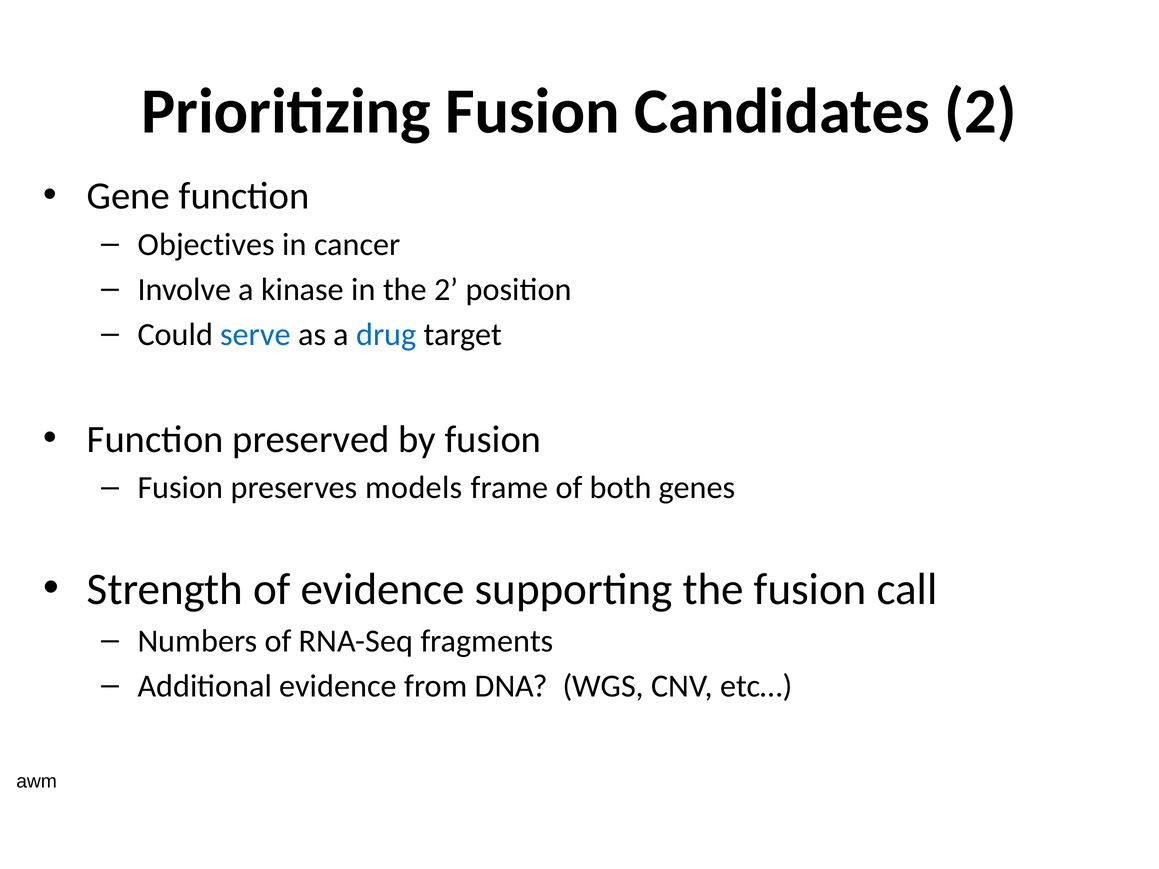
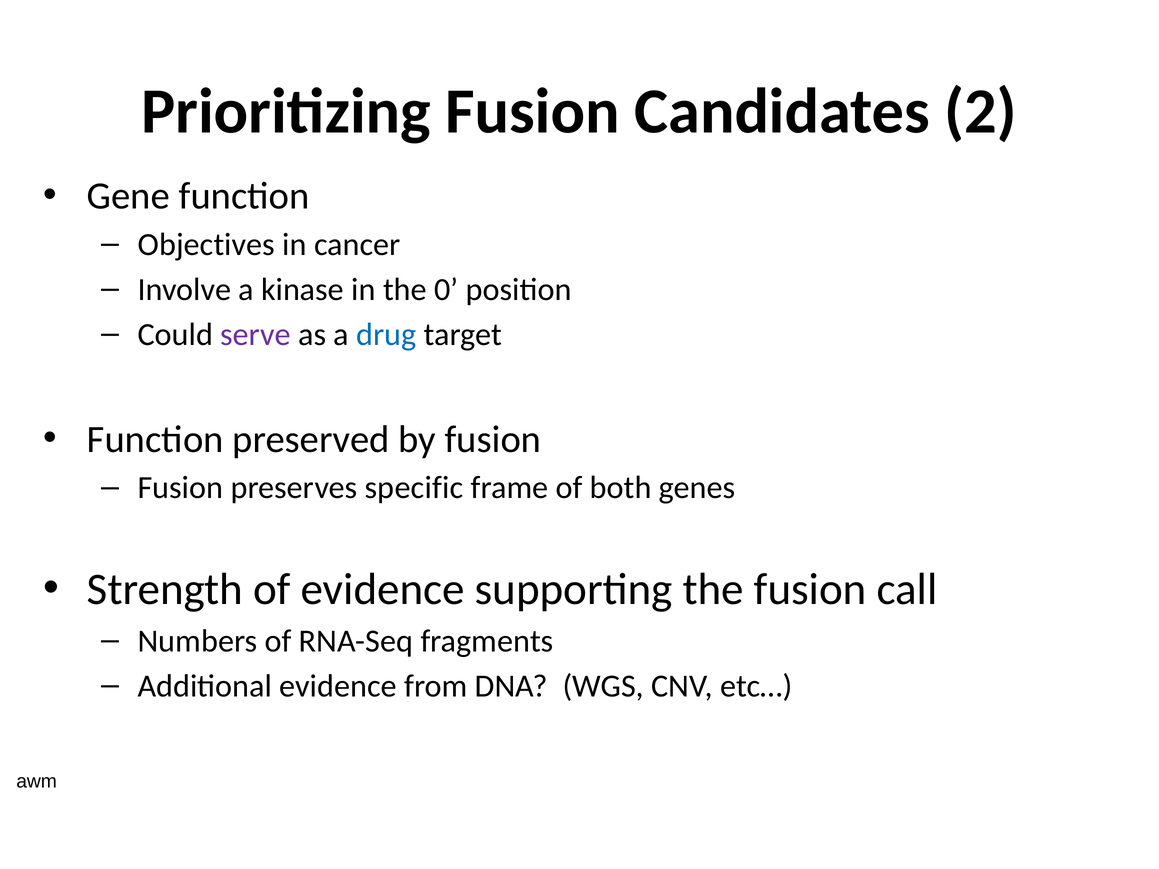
the 2: 2 -> 0
serve colour: blue -> purple
models: models -> specific
